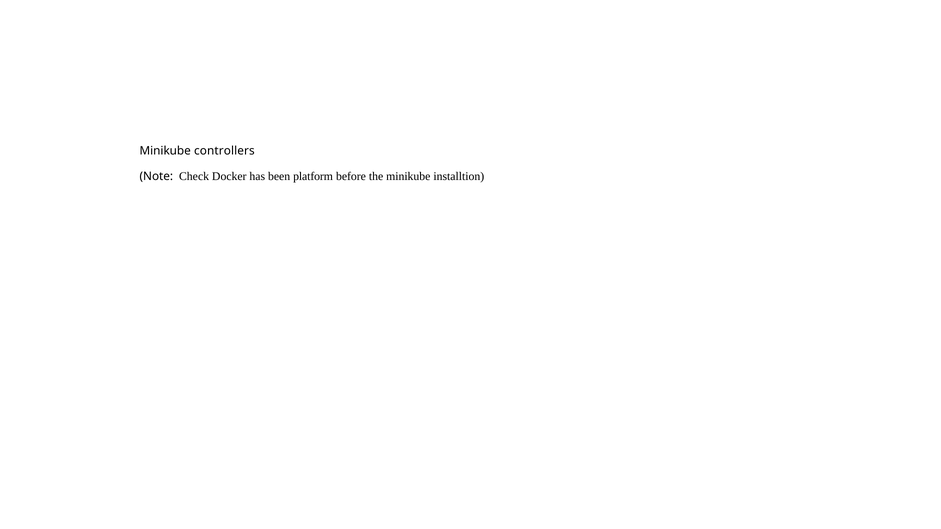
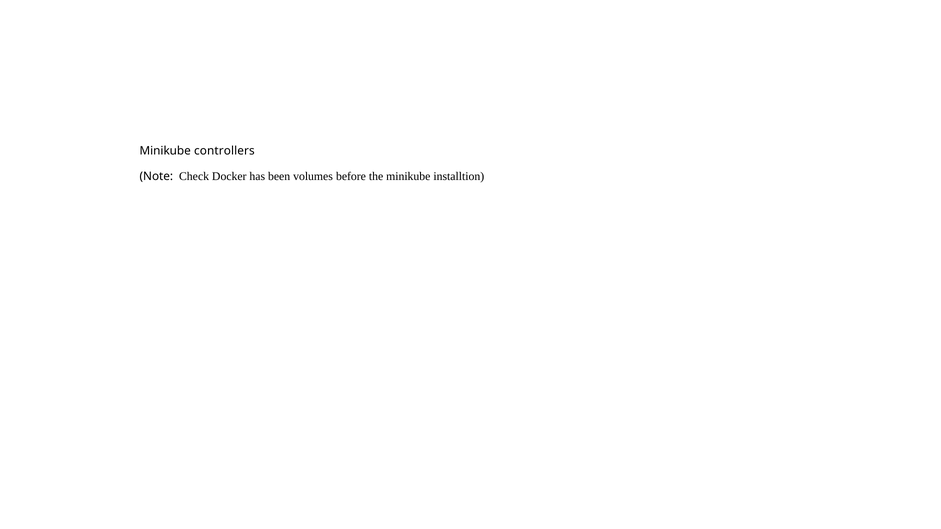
platform: platform -> volumes
